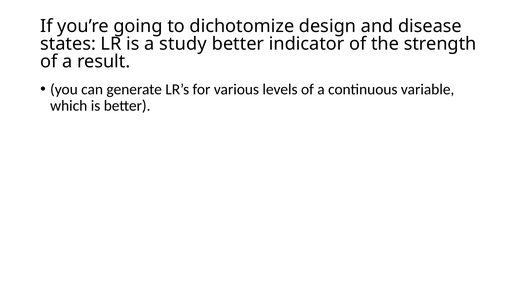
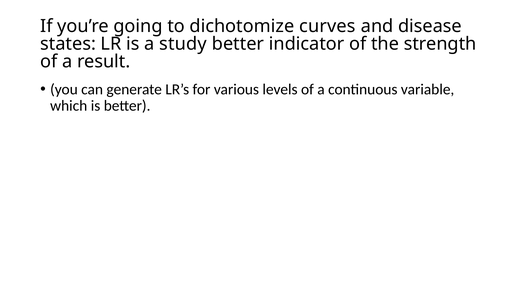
design: design -> curves
